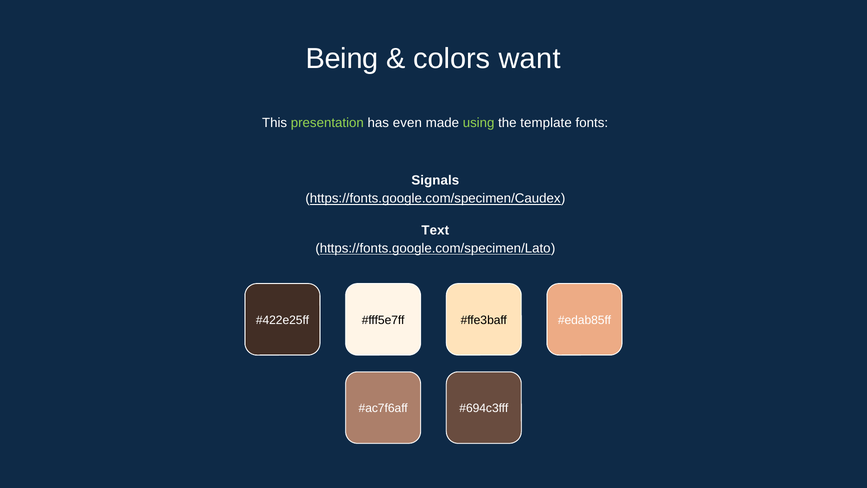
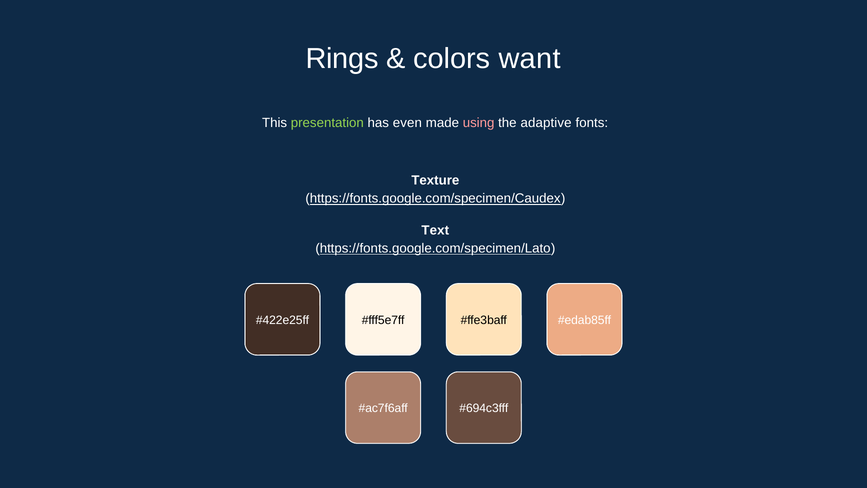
Being: Being -> Rings
using colour: light green -> pink
template: template -> adaptive
Signals: Signals -> Texture
